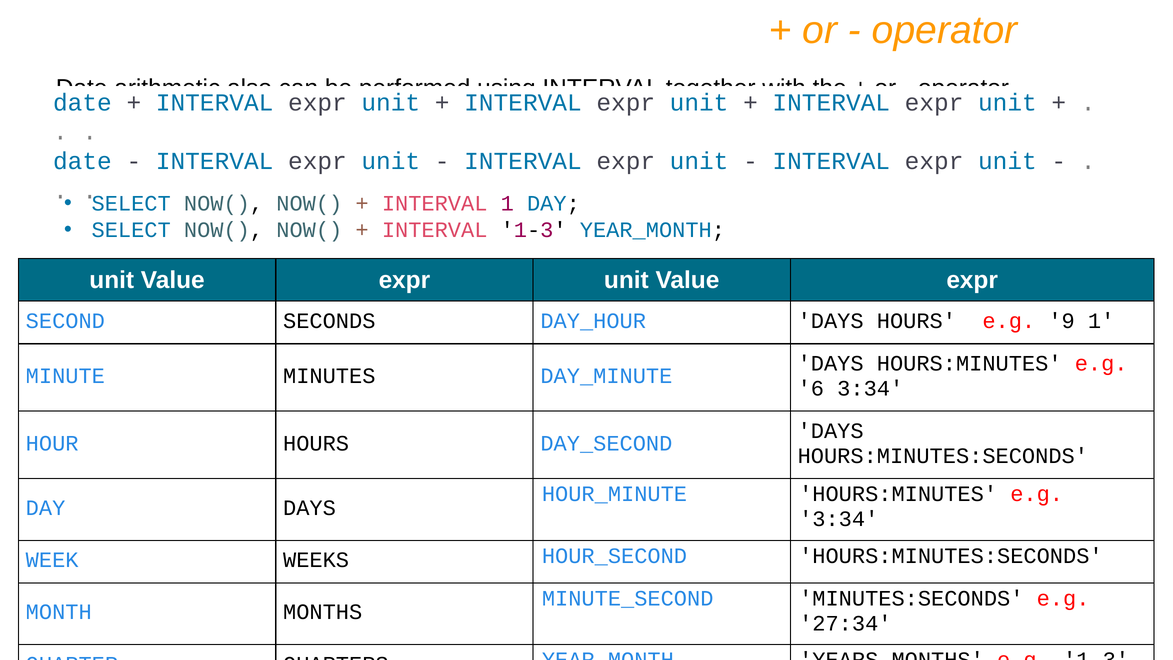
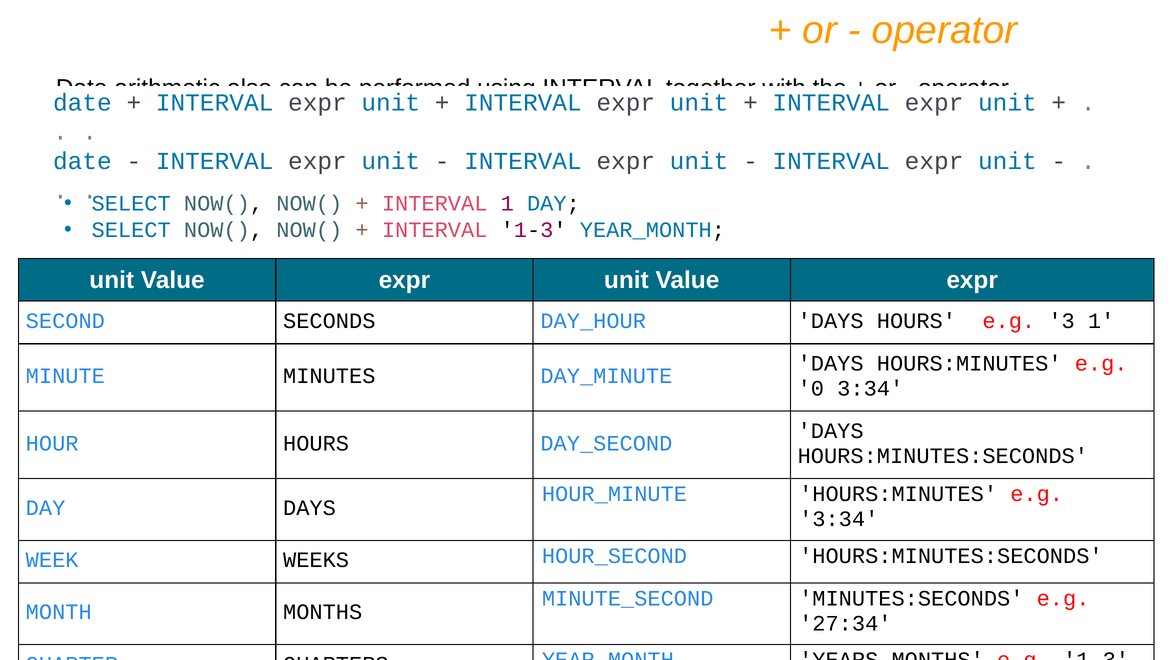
9: 9 -> 3
6: 6 -> 0
